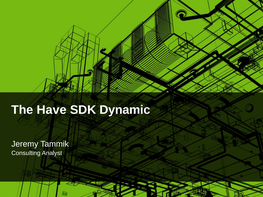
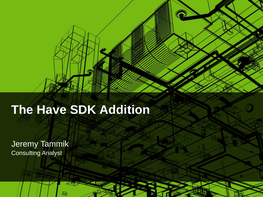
Dynamic: Dynamic -> Addition
